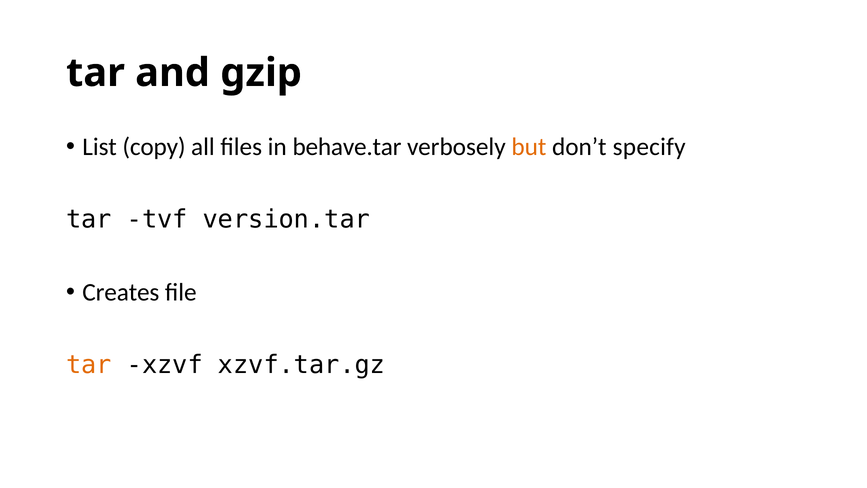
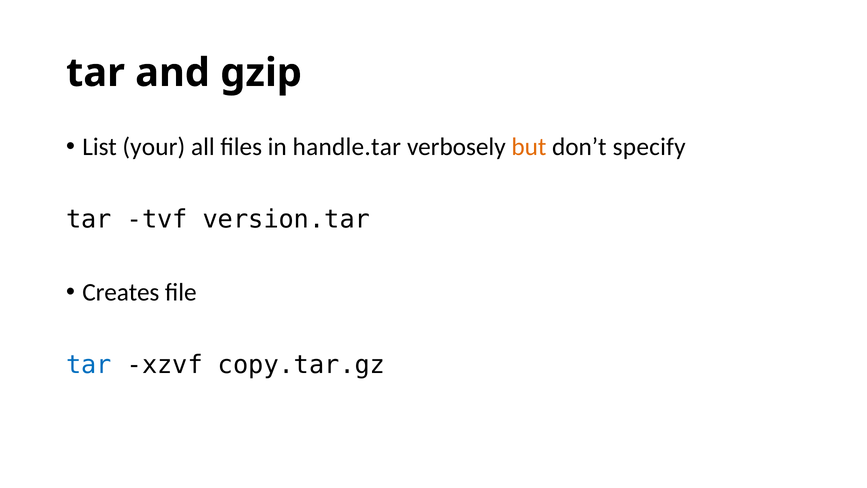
copy: copy -> your
behave.tar: behave.tar -> handle.tar
tar at (89, 365) colour: orange -> blue
xzvf.tar.gz: xzvf.tar.gz -> copy.tar.gz
